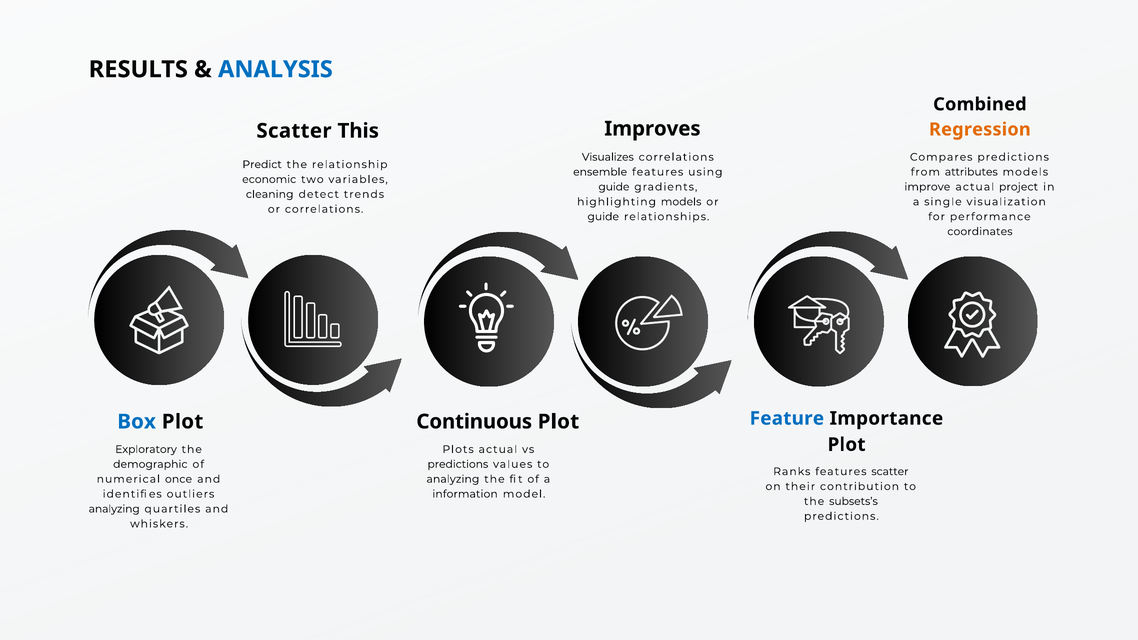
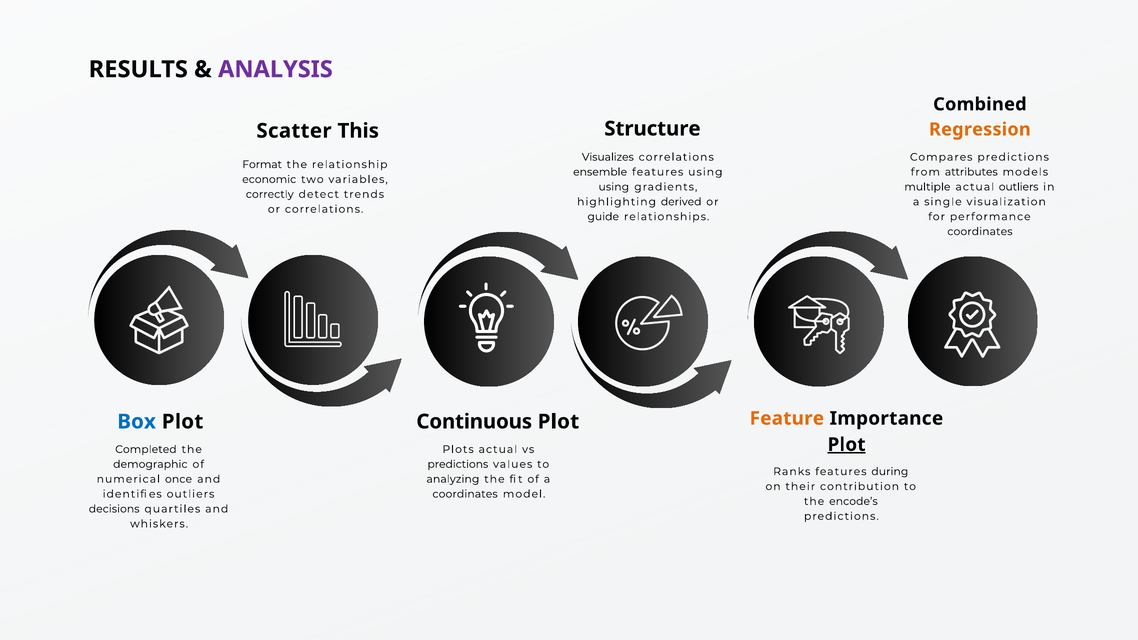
ANALYSIS colour: blue -> purple
Improves: Improves -> Structure
Predict: Predict -> Format
guide at (614, 187): guide -> using
improve: improve -> multiple
actual project: project -> outliers
cleaning: cleaning -> correctly
highlighting models: models -> derived
Feature colour: blue -> orange
Plot at (847, 445) underline: none -> present
Exploratory: Exploratory -> Completed
features scatter: scatter -> during
information at (465, 494): information -> coordinates
subsets’s: subsets’s -> encode’s
analyzing at (114, 509): analyzing -> decisions
